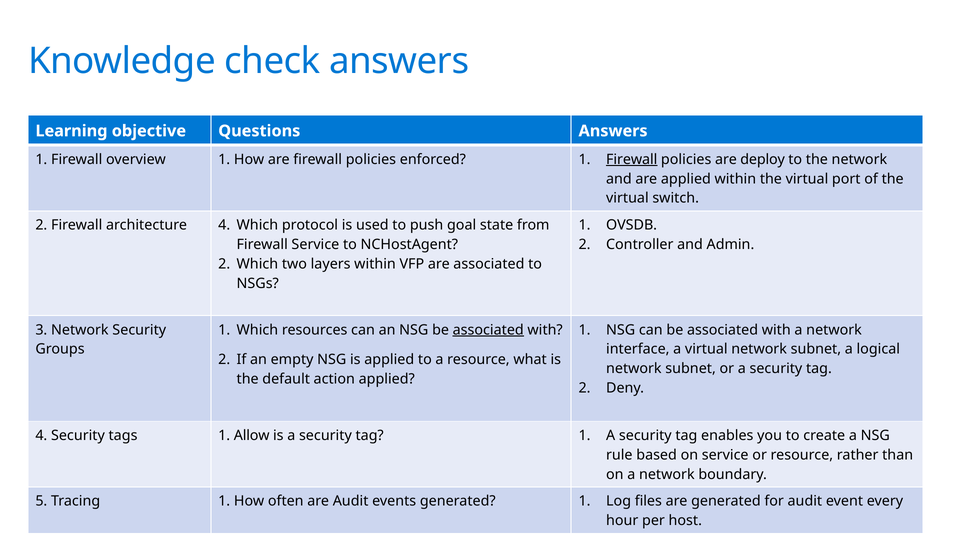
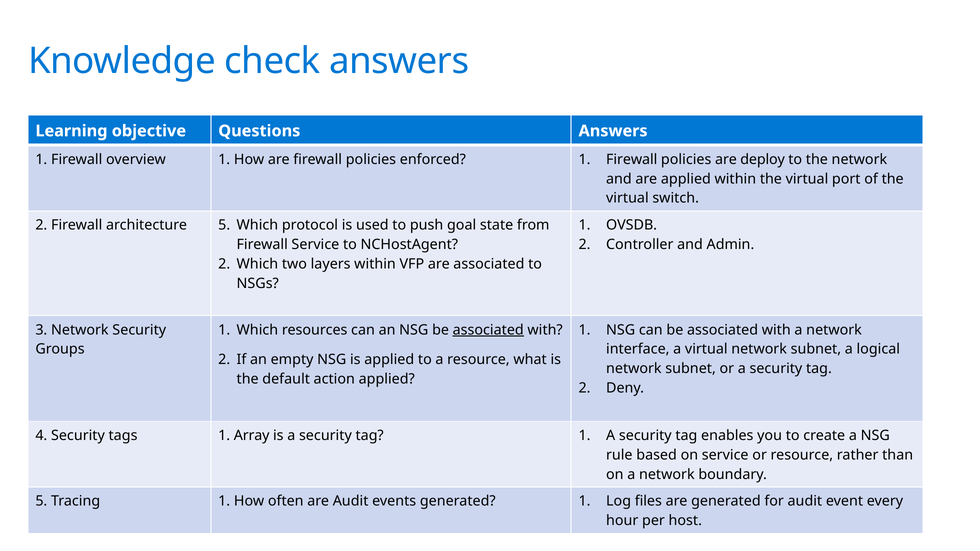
Firewall at (632, 159) underline: present -> none
architecture 4: 4 -> 5
Allow: Allow -> Array
